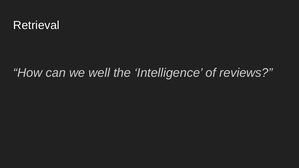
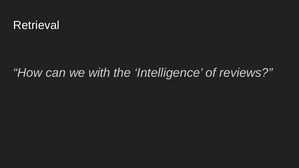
well: well -> with
